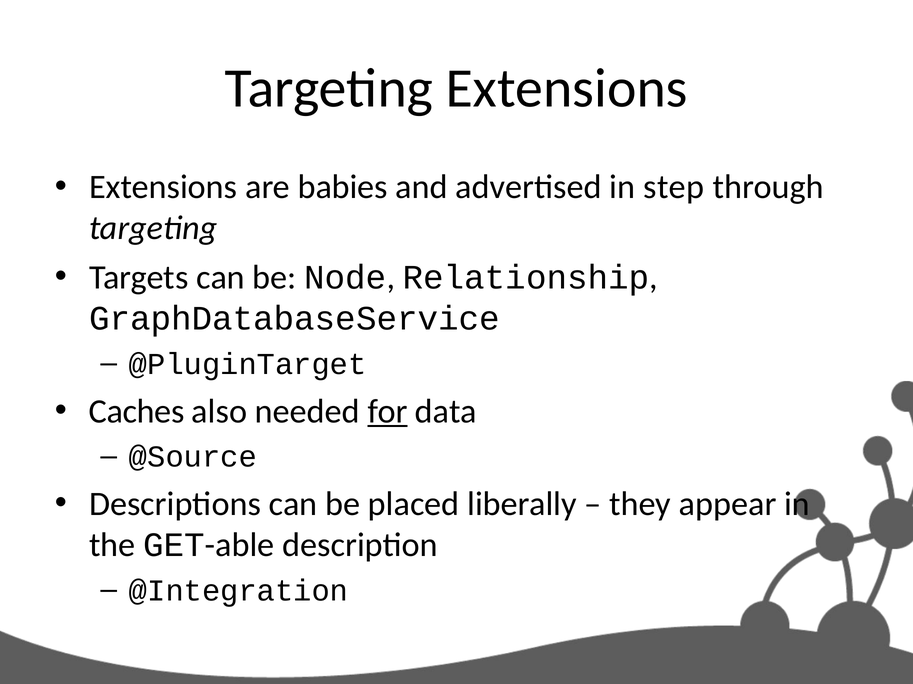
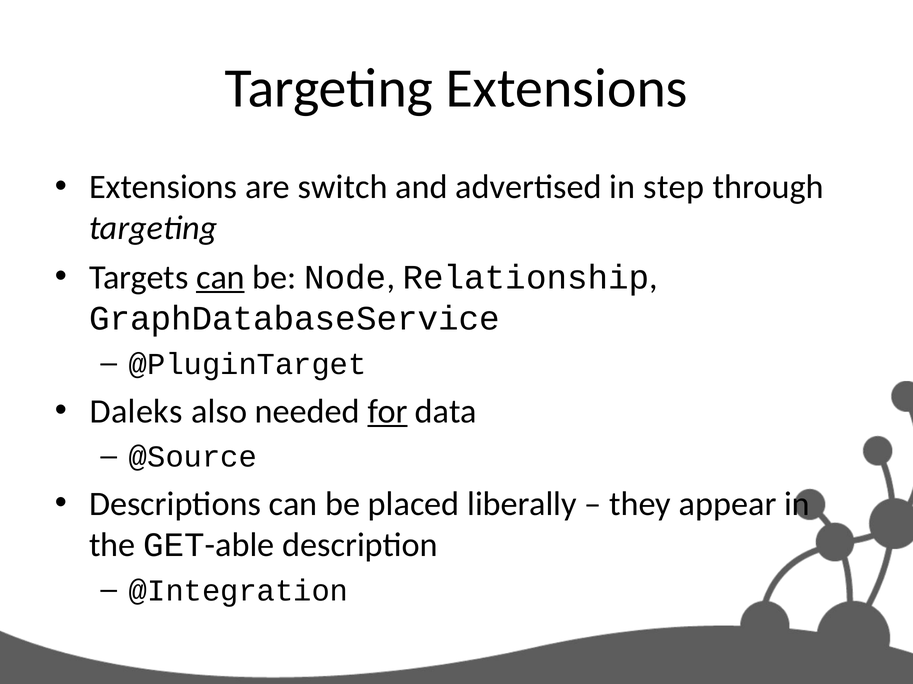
babies: babies -> switch
can at (220, 278) underline: none -> present
Caches: Caches -> Daleks
